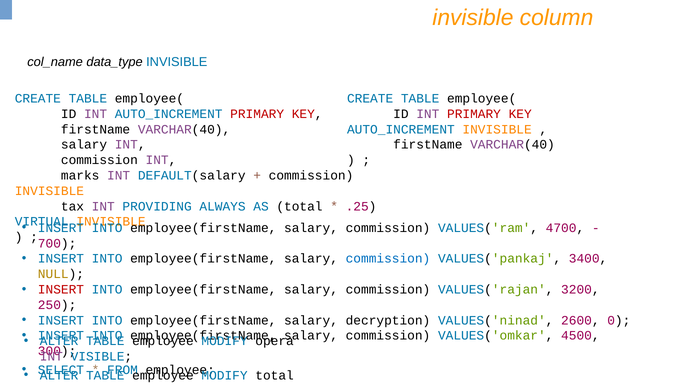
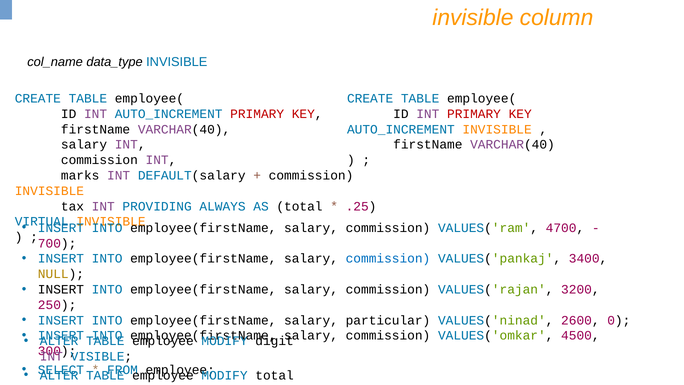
INSERT at (61, 289) colour: red -> black
decryption: decryption -> particular
opera: opera -> digit
